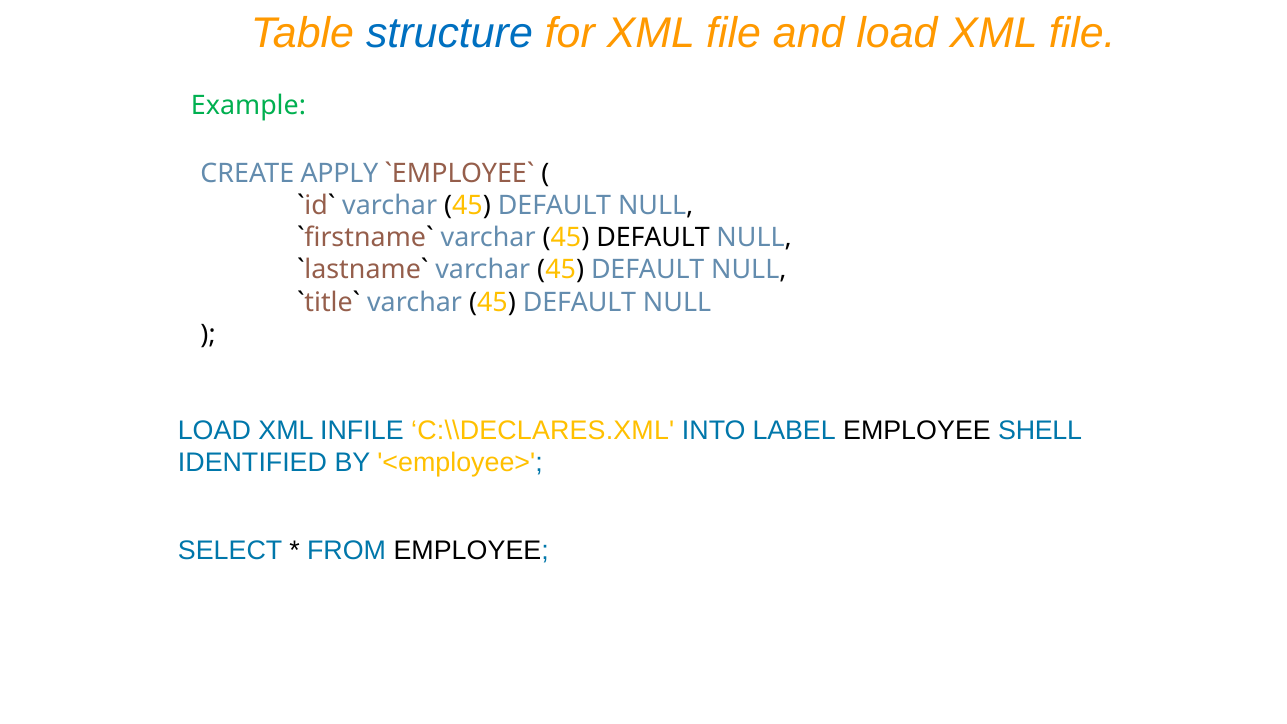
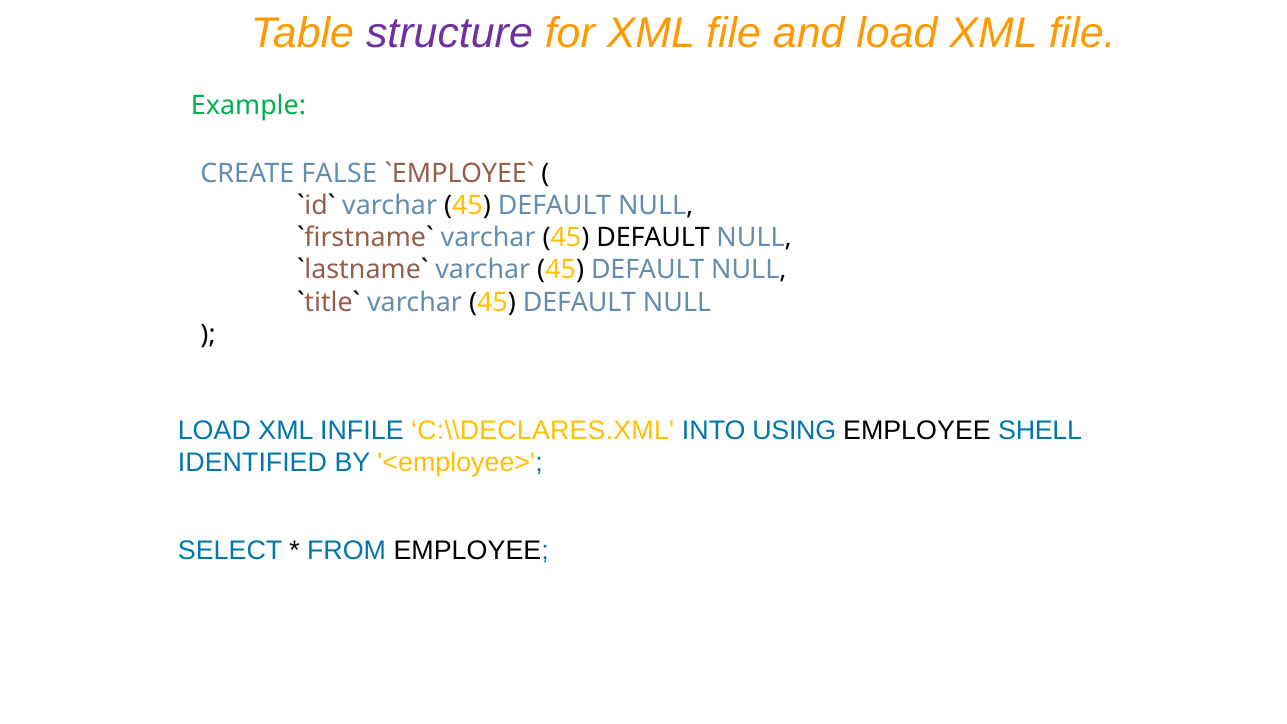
structure colour: blue -> purple
APPLY: APPLY -> FALSE
LABEL: LABEL -> USING
